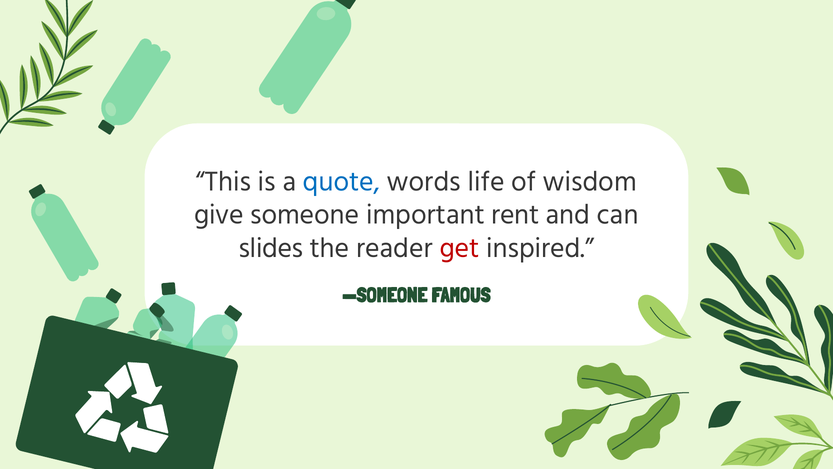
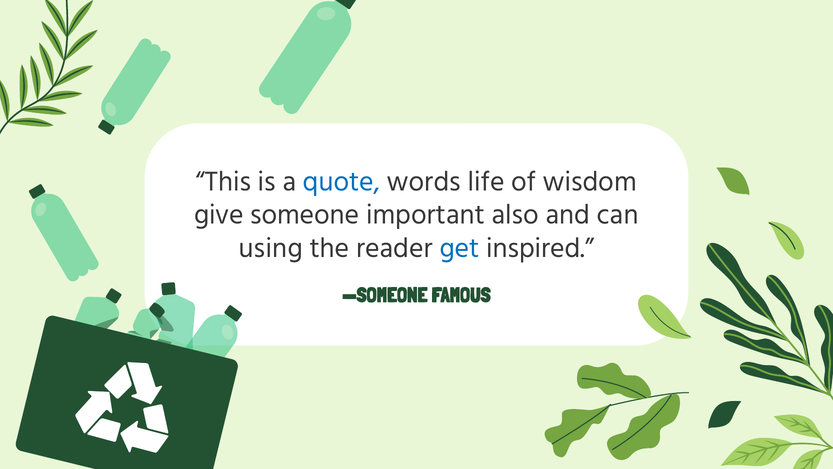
rent: rent -> also
slides: slides -> using
get colour: red -> blue
